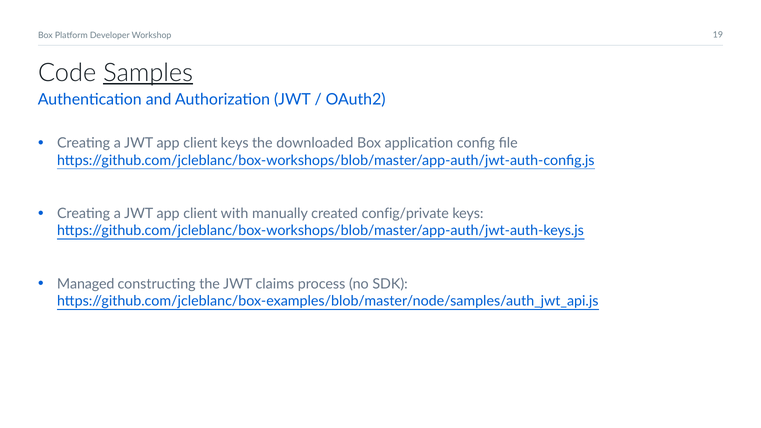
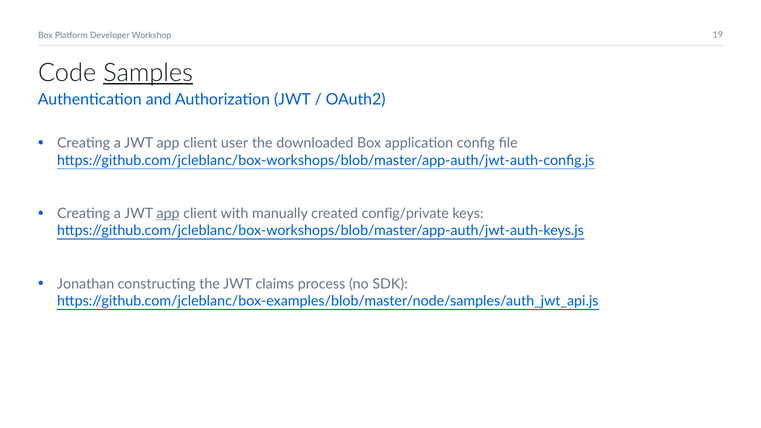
client keys: keys -> user
app at (168, 214) underline: none -> present
Managed: Managed -> Jonathan
